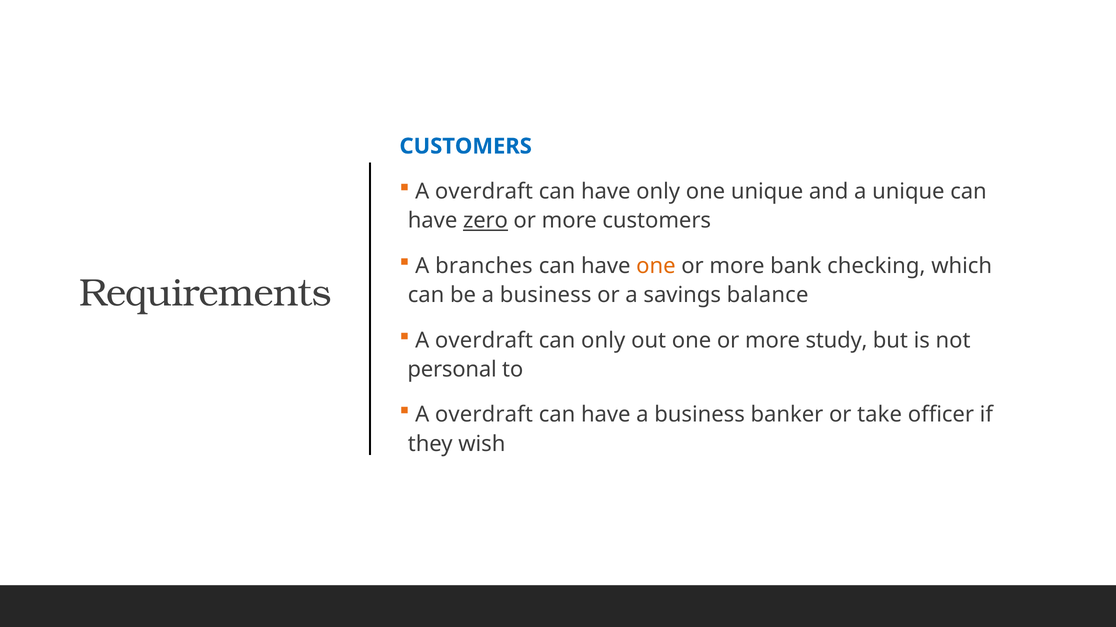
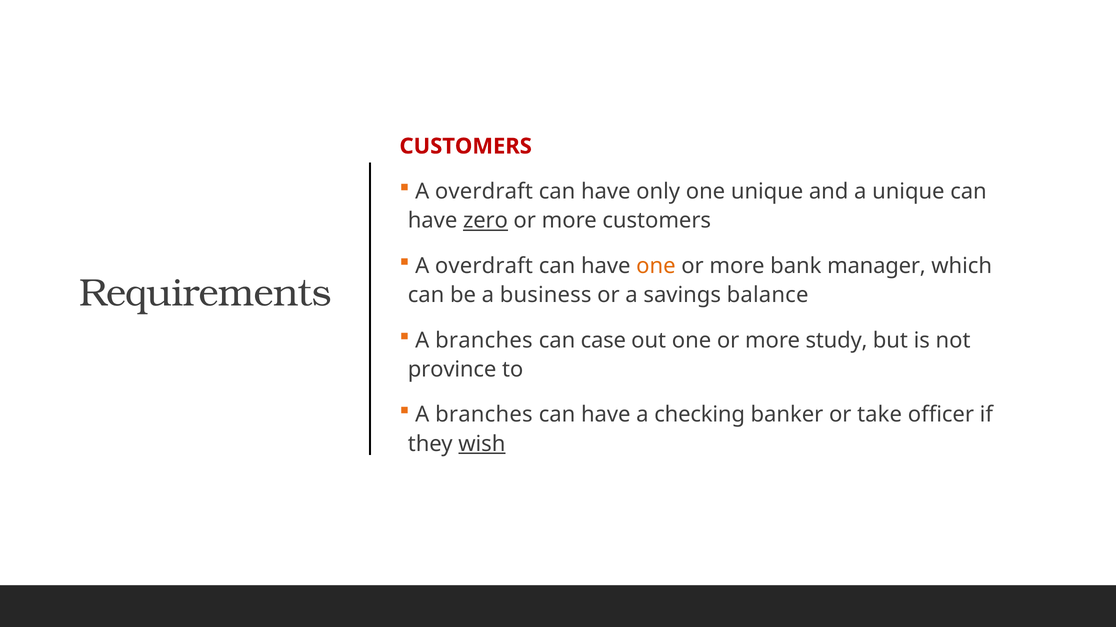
CUSTOMERS at (466, 146) colour: blue -> red
branches at (484, 266): branches -> overdraft
checking: checking -> manager
overdraft at (484, 341): overdraft -> branches
can only: only -> case
personal: personal -> province
overdraft at (484, 415): overdraft -> branches
have a business: business -> checking
wish underline: none -> present
